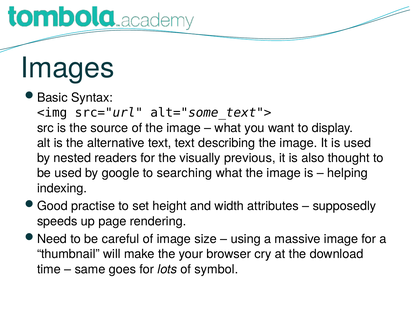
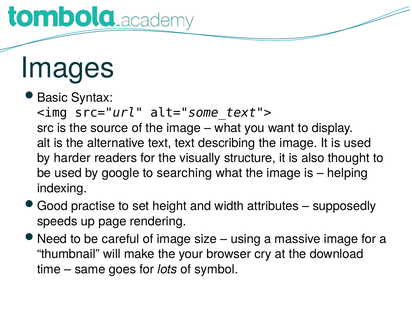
nested: nested -> harder
previous: previous -> structure
